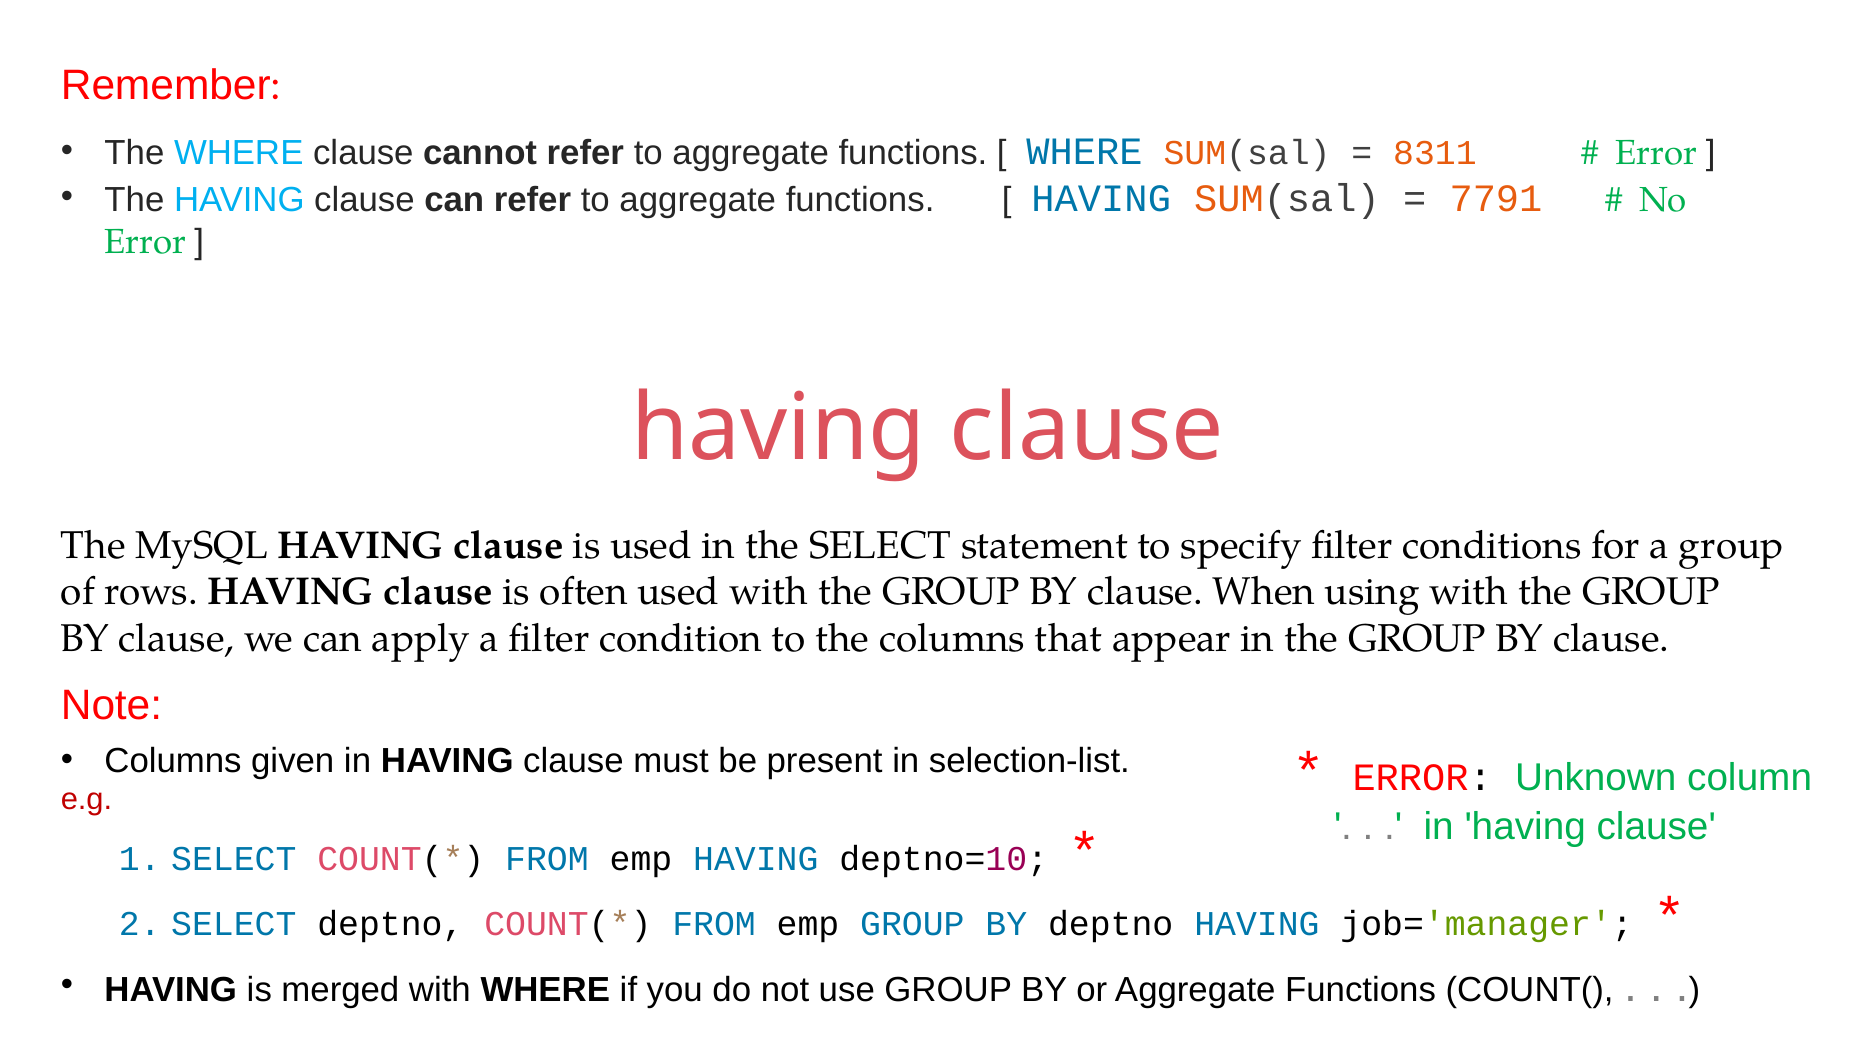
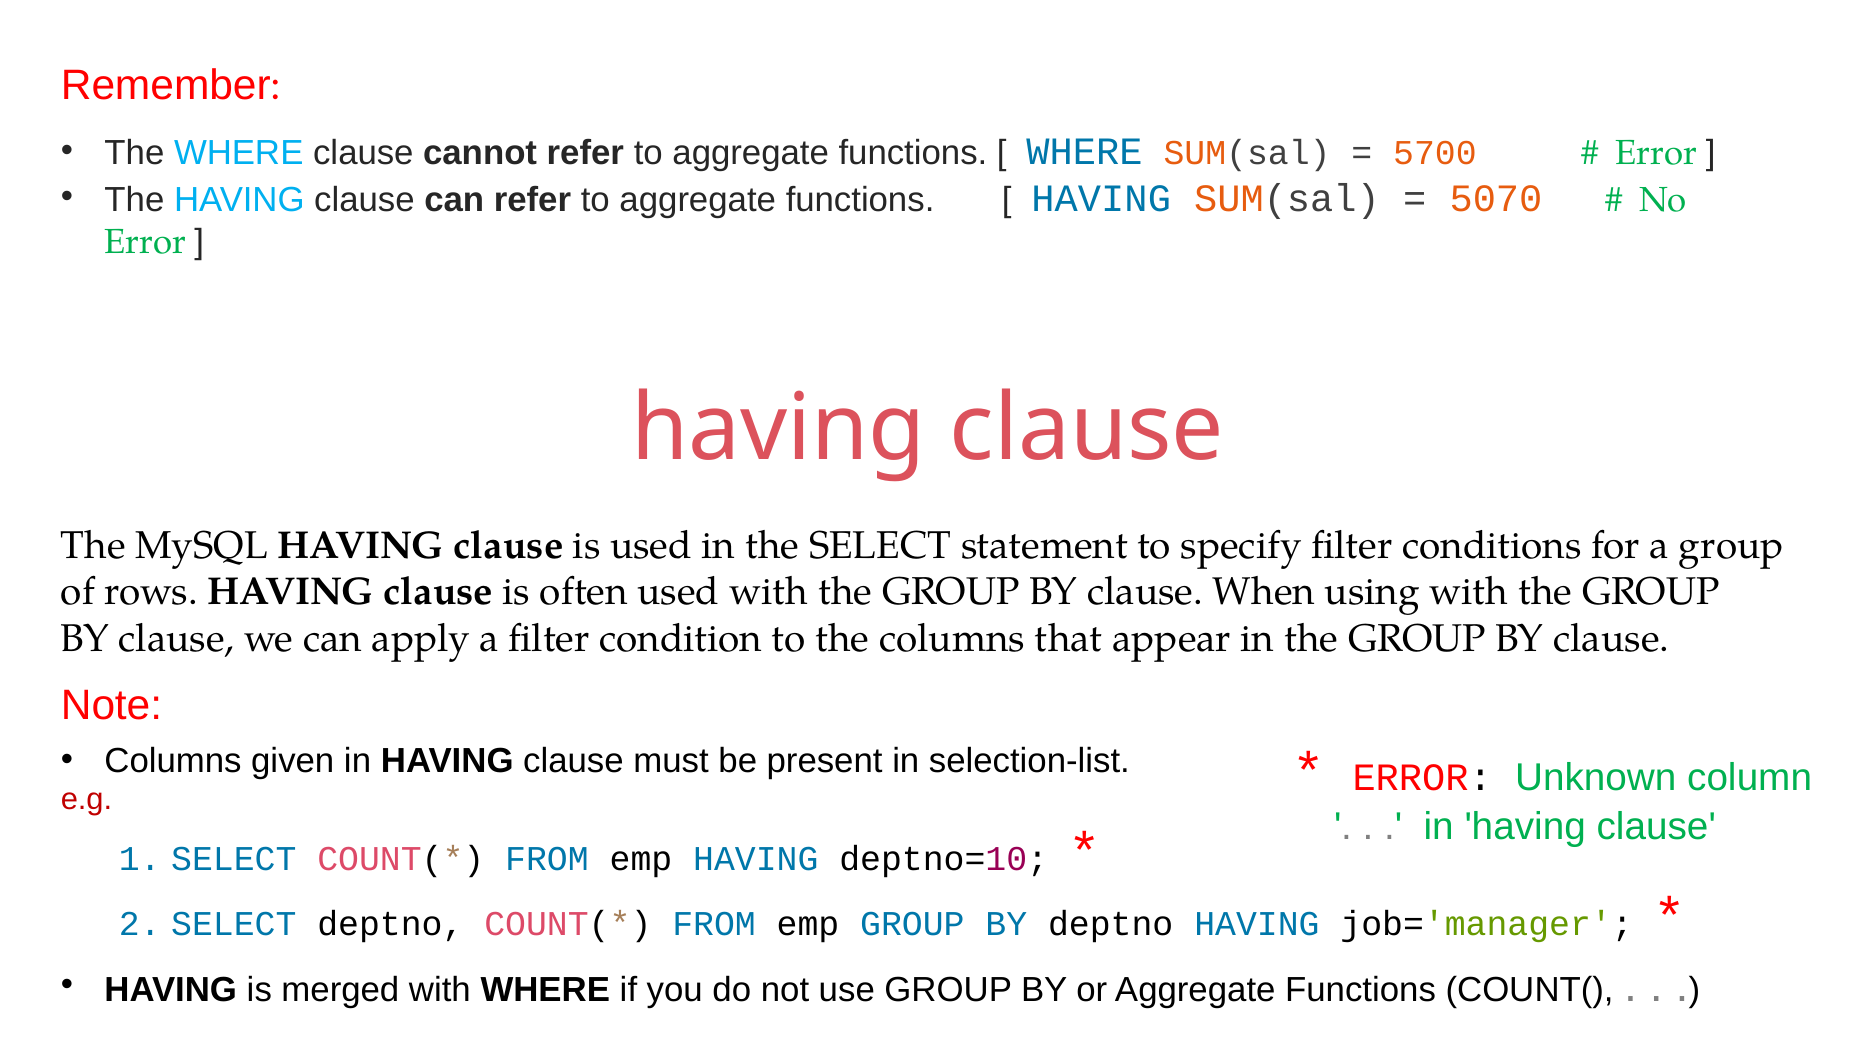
8311: 8311 -> 5700
7791: 7791 -> 5070
